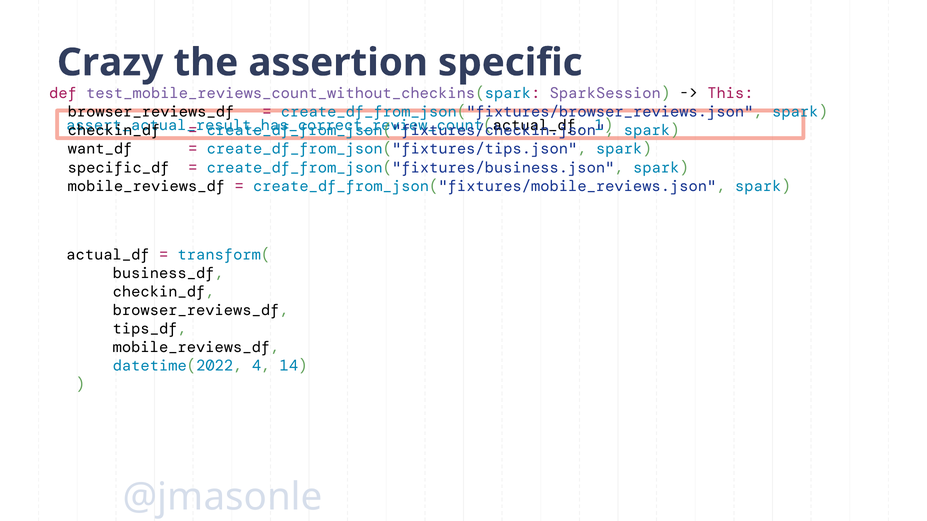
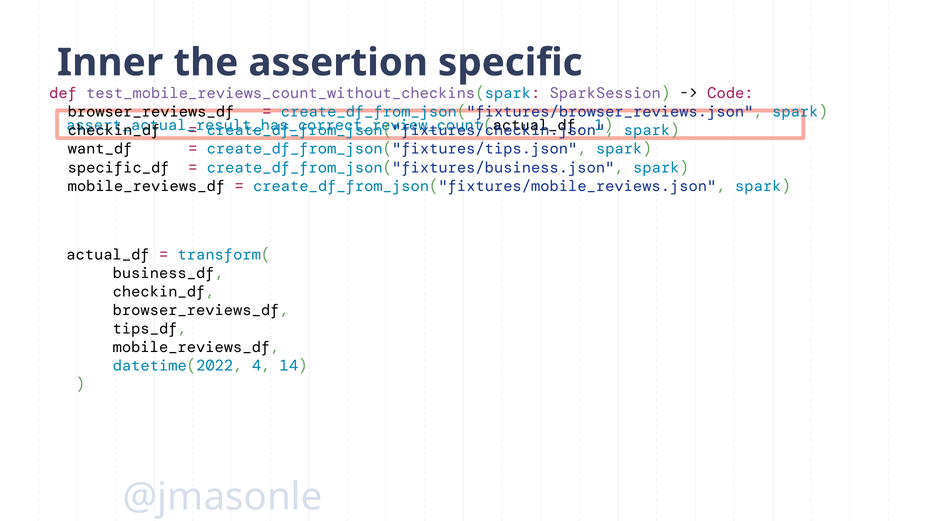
Crazy: Crazy -> Inner
This: This -> Code
